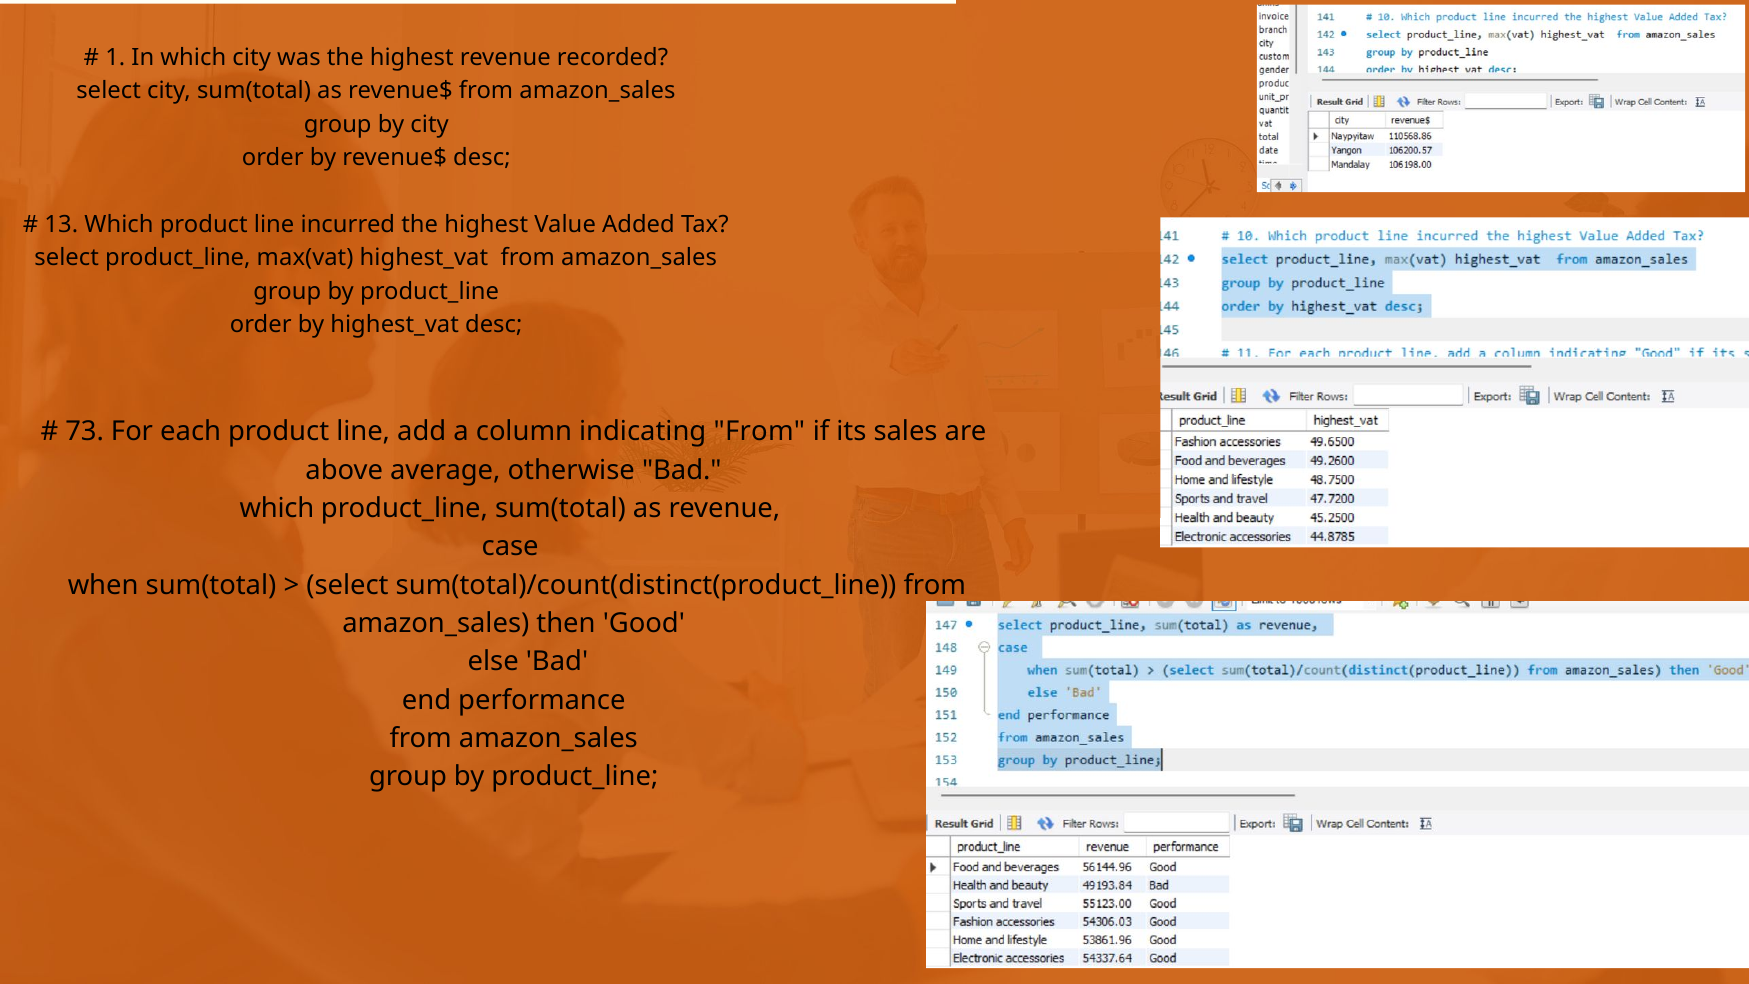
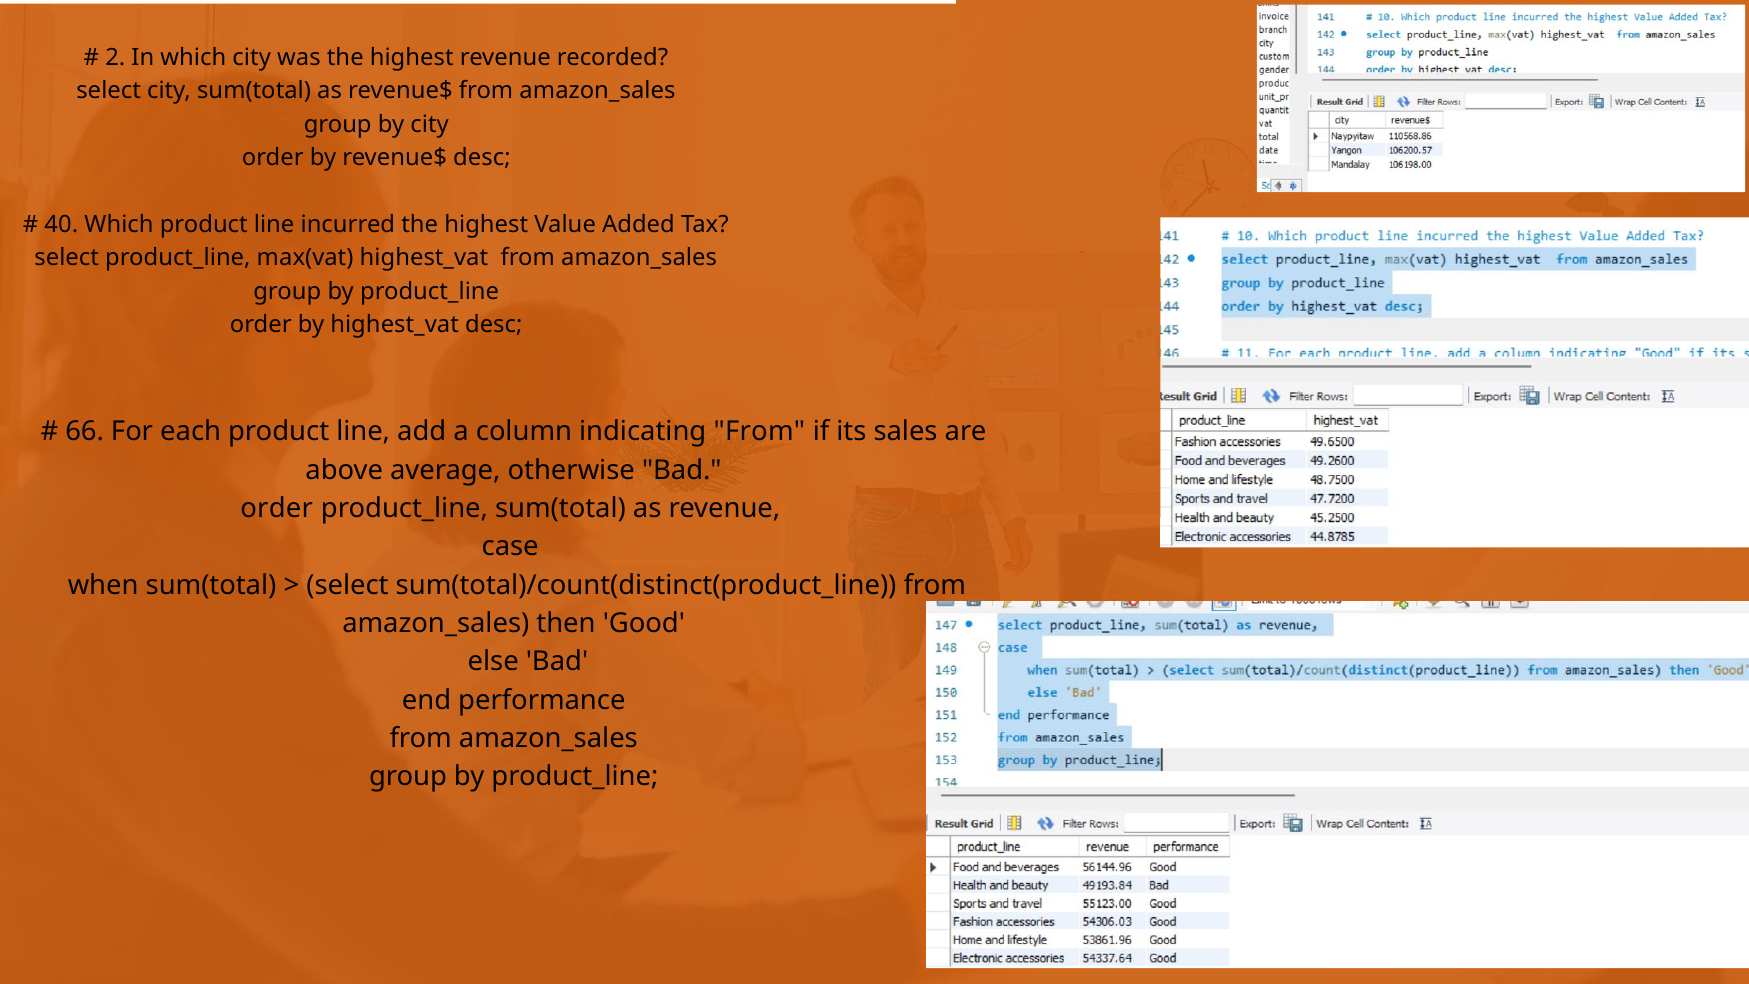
1: 1 -> 2
13: 13 -> 40
73: 73 -> 66
which at (277, 508): which -> order
